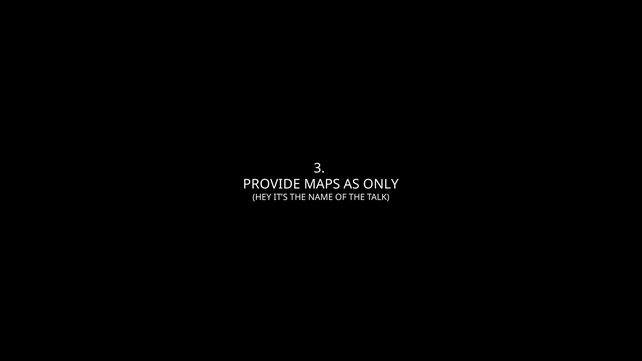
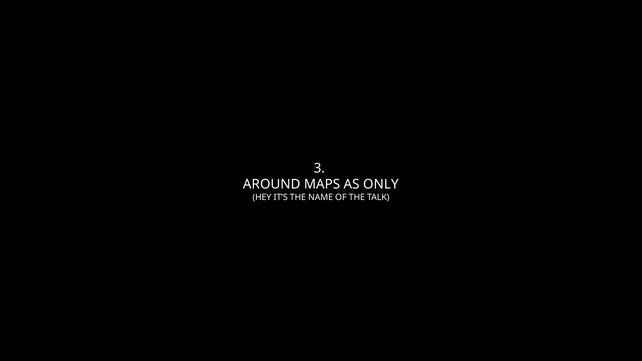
PROVIDE: PROVIDE -> AROUND
